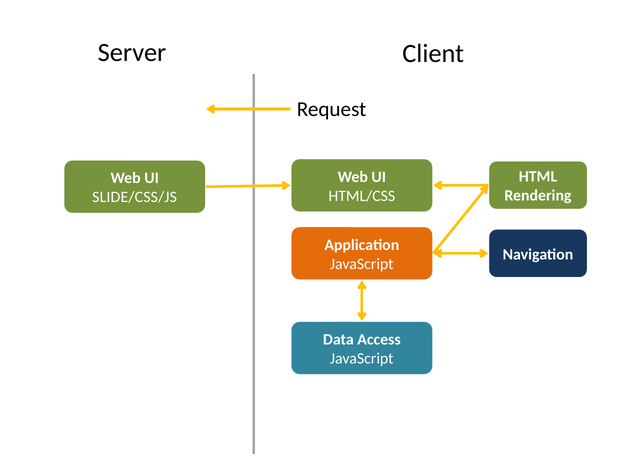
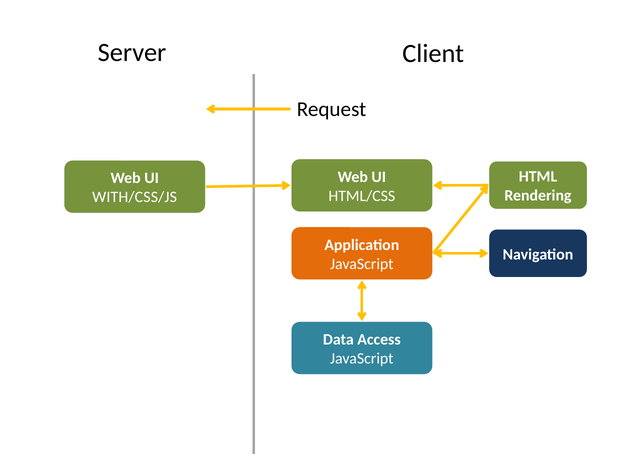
SLIDE/CSS/JS: SLIDE/CSS/JS -> WITH/CSS/JS
